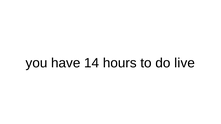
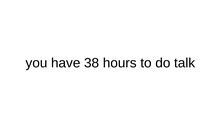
14: 14 -> 38
live: live -> talk
